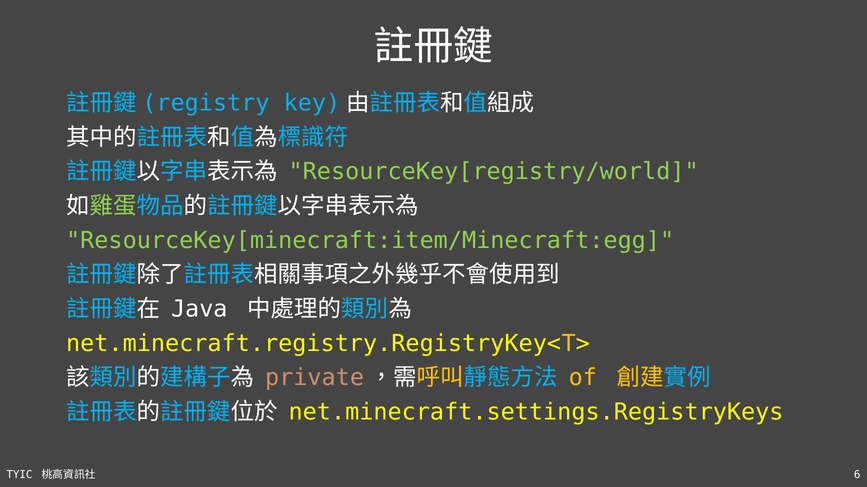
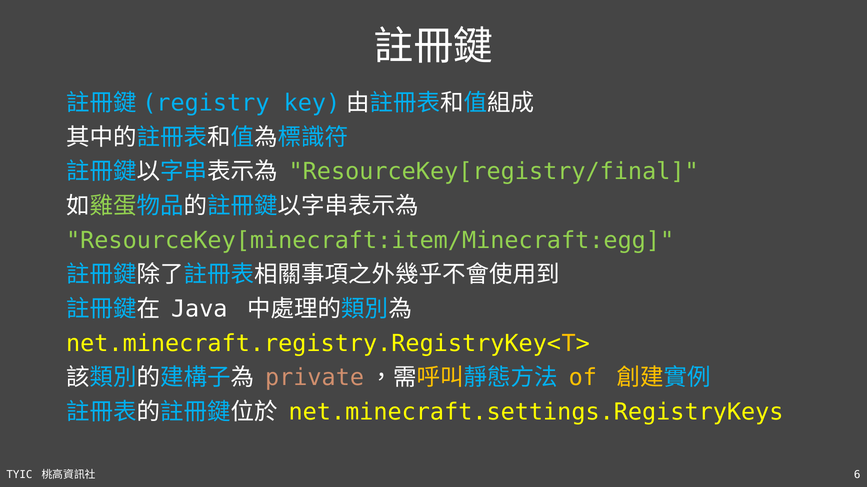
ResourceKey[registry/world: ResourceKey[registry/world -> ResourceKey[registry/final
